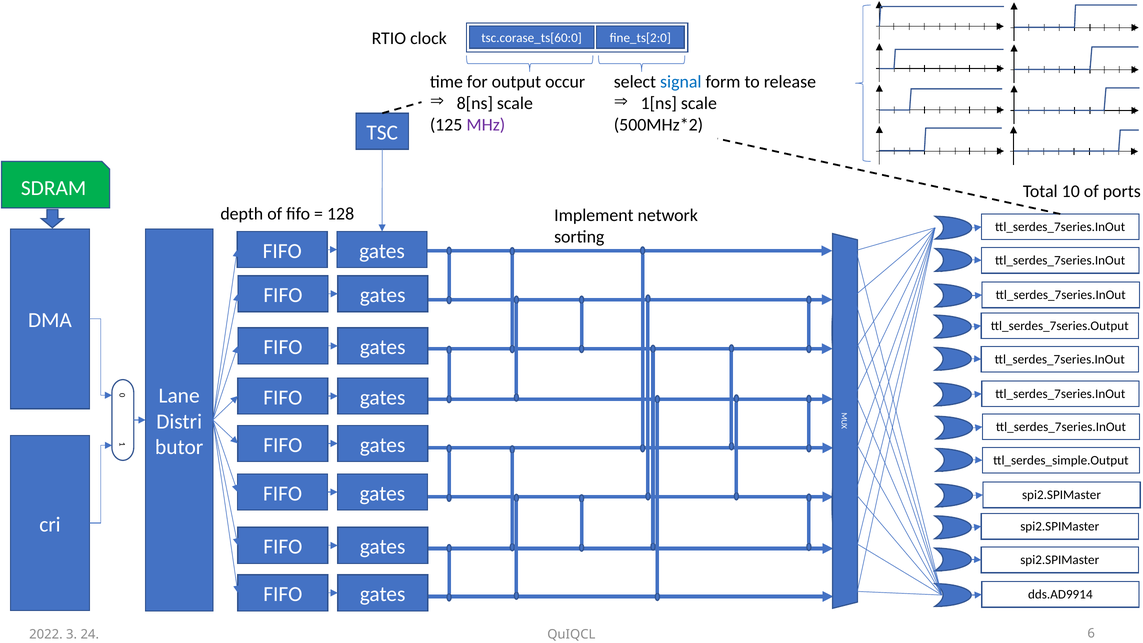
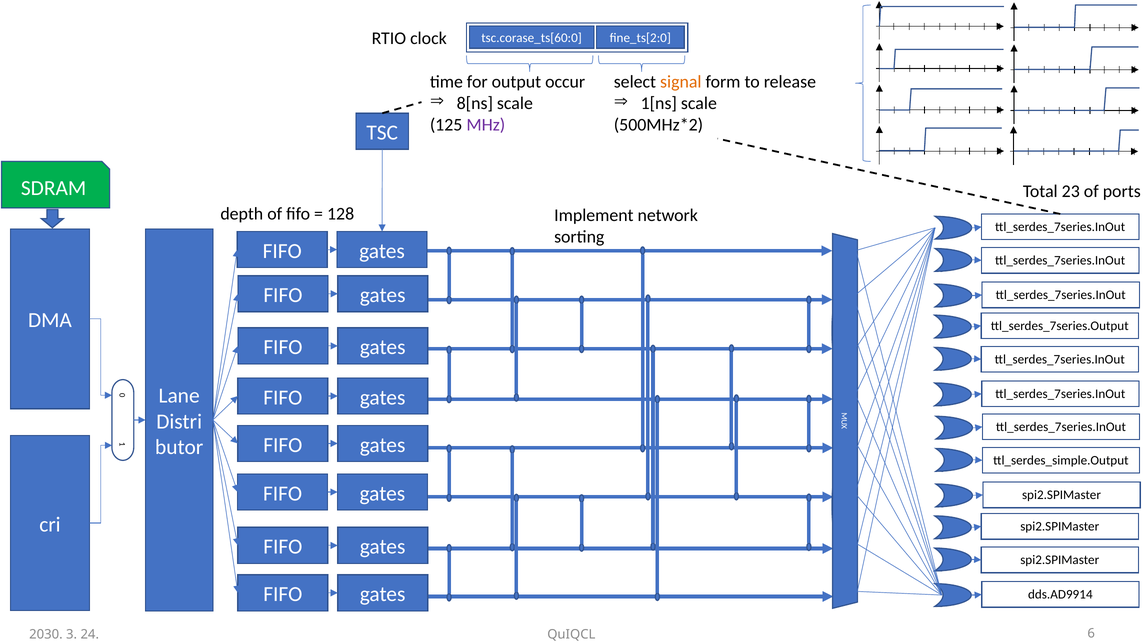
signal colour: blue -> orange
10: 10 -> 23
2022: 2022 -> 2030
